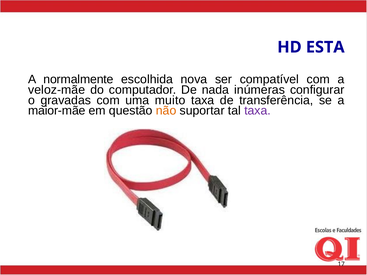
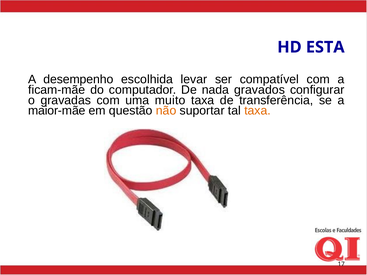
normalmente: normalmente -> desempenho
nova: nova -> levar
veloz-mãe: veloz-mãe -> ficam-mãe
inúmeras: inúmeras -> gravados
taxa at (258, 111) colour: purple -> orange
